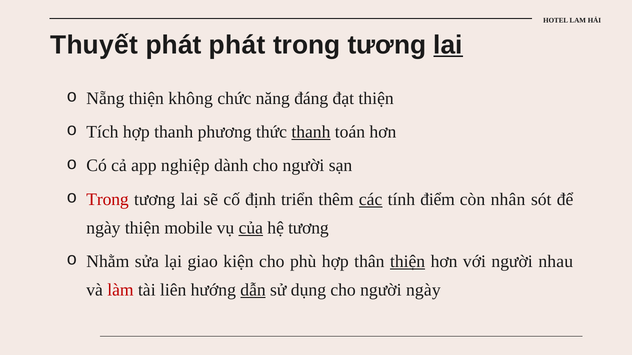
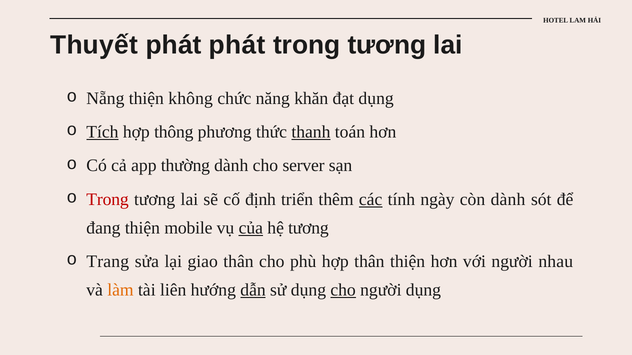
lai at (448, 45) underline: present -> none
đáng: đáng -> khăn
đạt thiện: thiện -> dụng
Tích underline: none -> present
hợp thanh: thanh -> thông
nghiệp: nghiệp -> thường
dành cho người: người -> server
điểm: điểm -> ngày
còn nhân: nhân -> dành
ngày at (103, 228): ngày -> đang
Nhằm: Nhằm -> Trang
giao kiện: kiện -> thân
thiện at (408, 262) underline: present -> none
làm colour: red -> orange
cho at (343, 290) underline: none -> present
người ngày: ngày -> dụng
